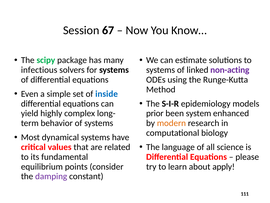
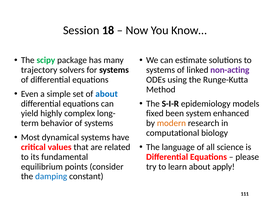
67: 67 -> 18
infectious: infectious -> trajectory
of inside: inside -> about
prior: prior -> fixed
damping colour: purple -> blue
